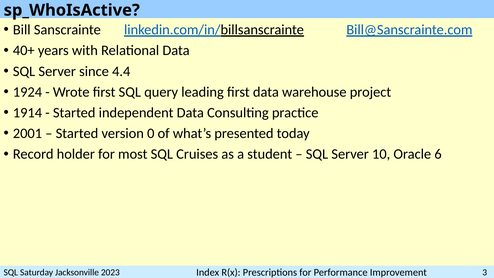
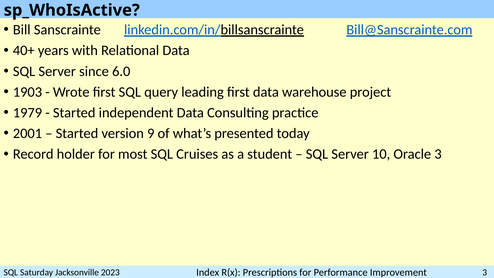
4.4: 4.4 -> 6.0
1924: 1924 -> 1903
1914: 1914 -> 1979
0: 0 -> 9
Oracle 6: 6 -> 3
